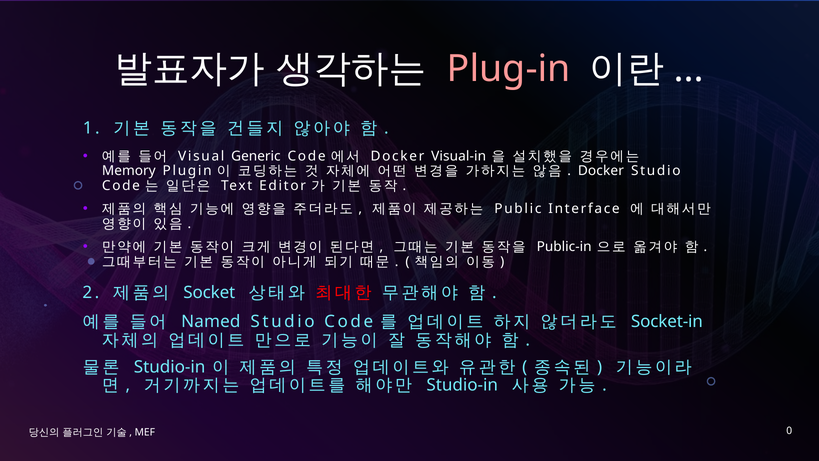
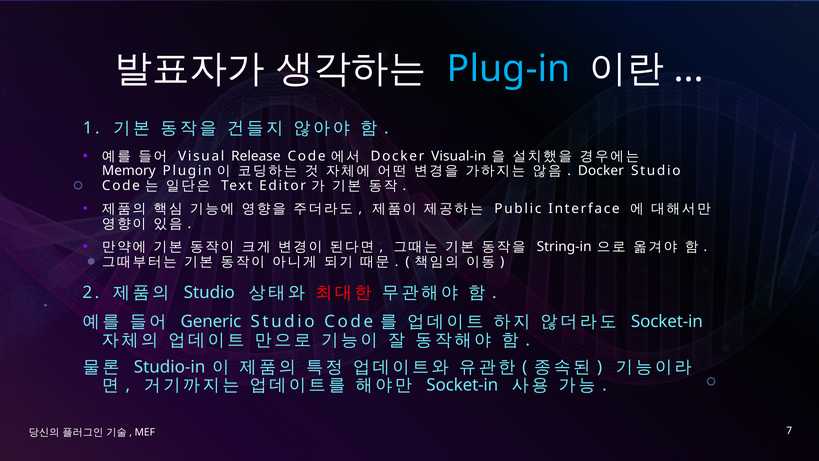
Plug-in colour: pink -> light blue
Generic: Generic -> Release
Public-in: Public-in -> String-in
Socket at (209, 293): Socket -> Studio
Named: Named -> Generic
Studio-in at (462, 385): Studio-in -> Socket-in
0: 0 -> 7
